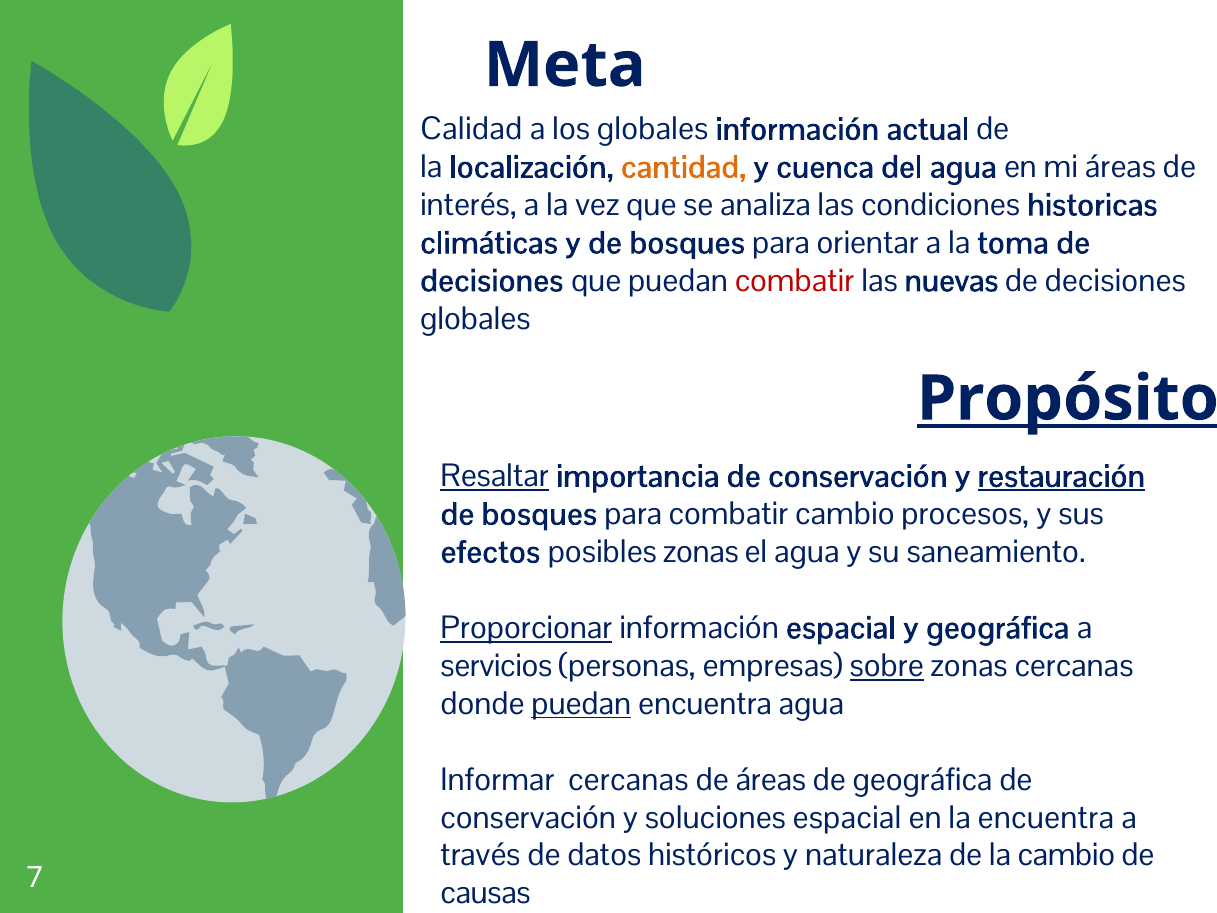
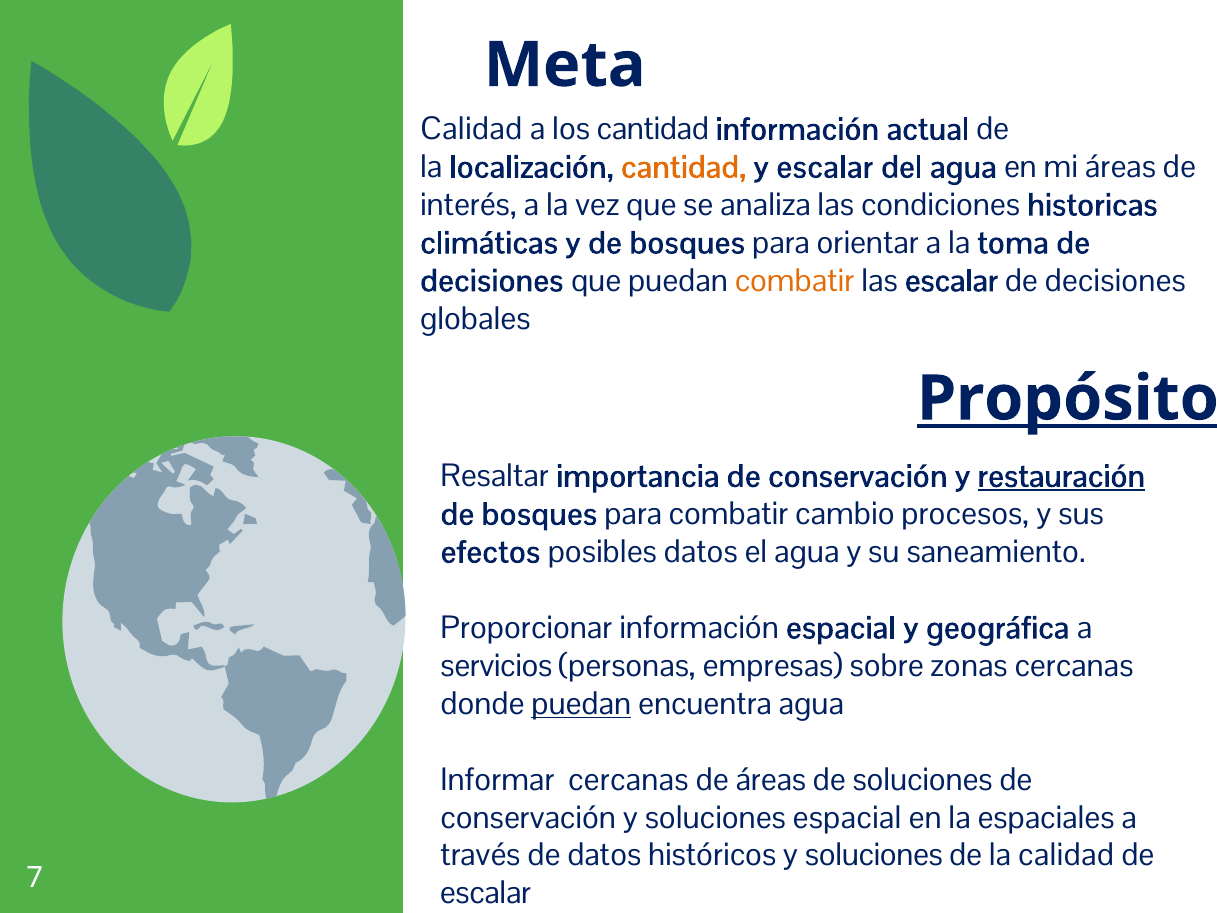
los globales: globales -> cantidad
y cuenca: cuenca -> escalar
combatir at (795, 281) colour: red -> orange
las nuevas: nuevas -> escalar
Resaltar underline: present -> none
posibles zonas: zonas -> datos
Proporcionar underline: present -> none
sobre underline: present -> none
de geográfica: geográfica -> soluciones
la encuentra: encuentra -> espaciales
históricos y naturaleza: naturaleza -> soluciones
la cambio: cambio -> calidad
causas at (486, 893): causas -> escalar
